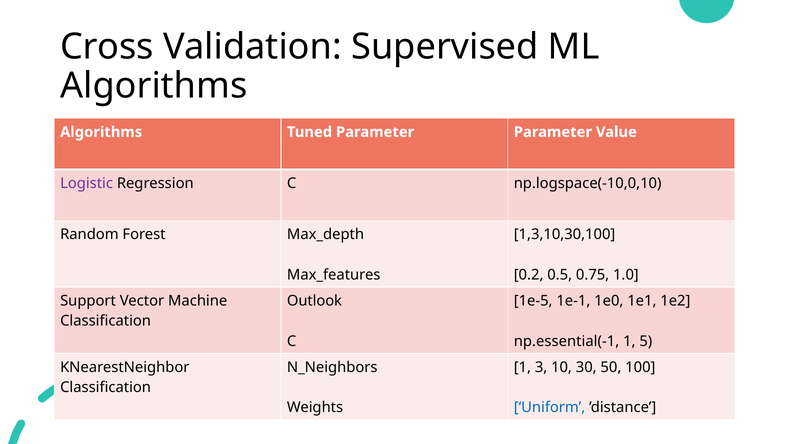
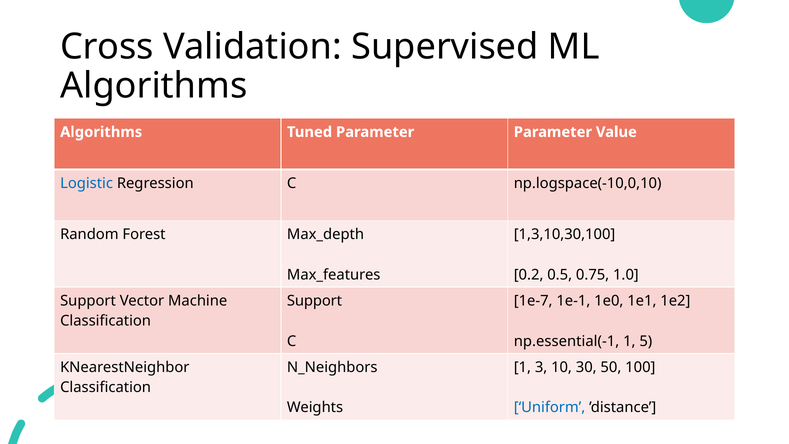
Logistic colour: purple -> blue
Outlook at (314, 301): Outlook -> Support
1e-5: 1e-5 -> 1e-7
